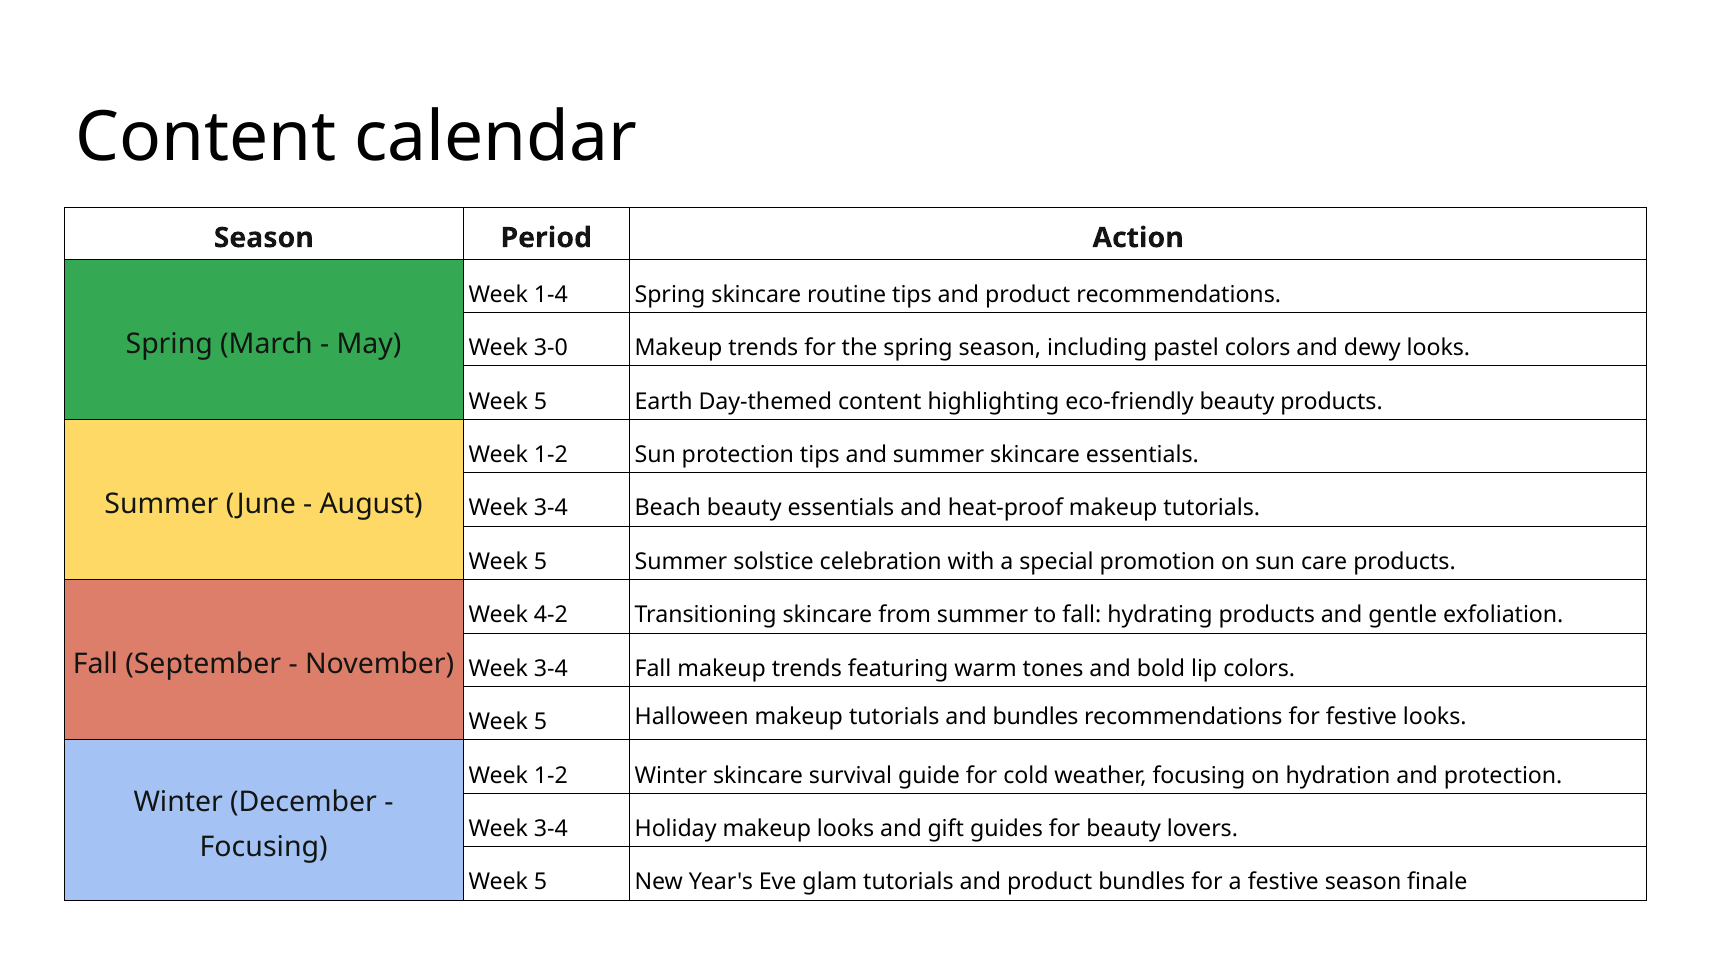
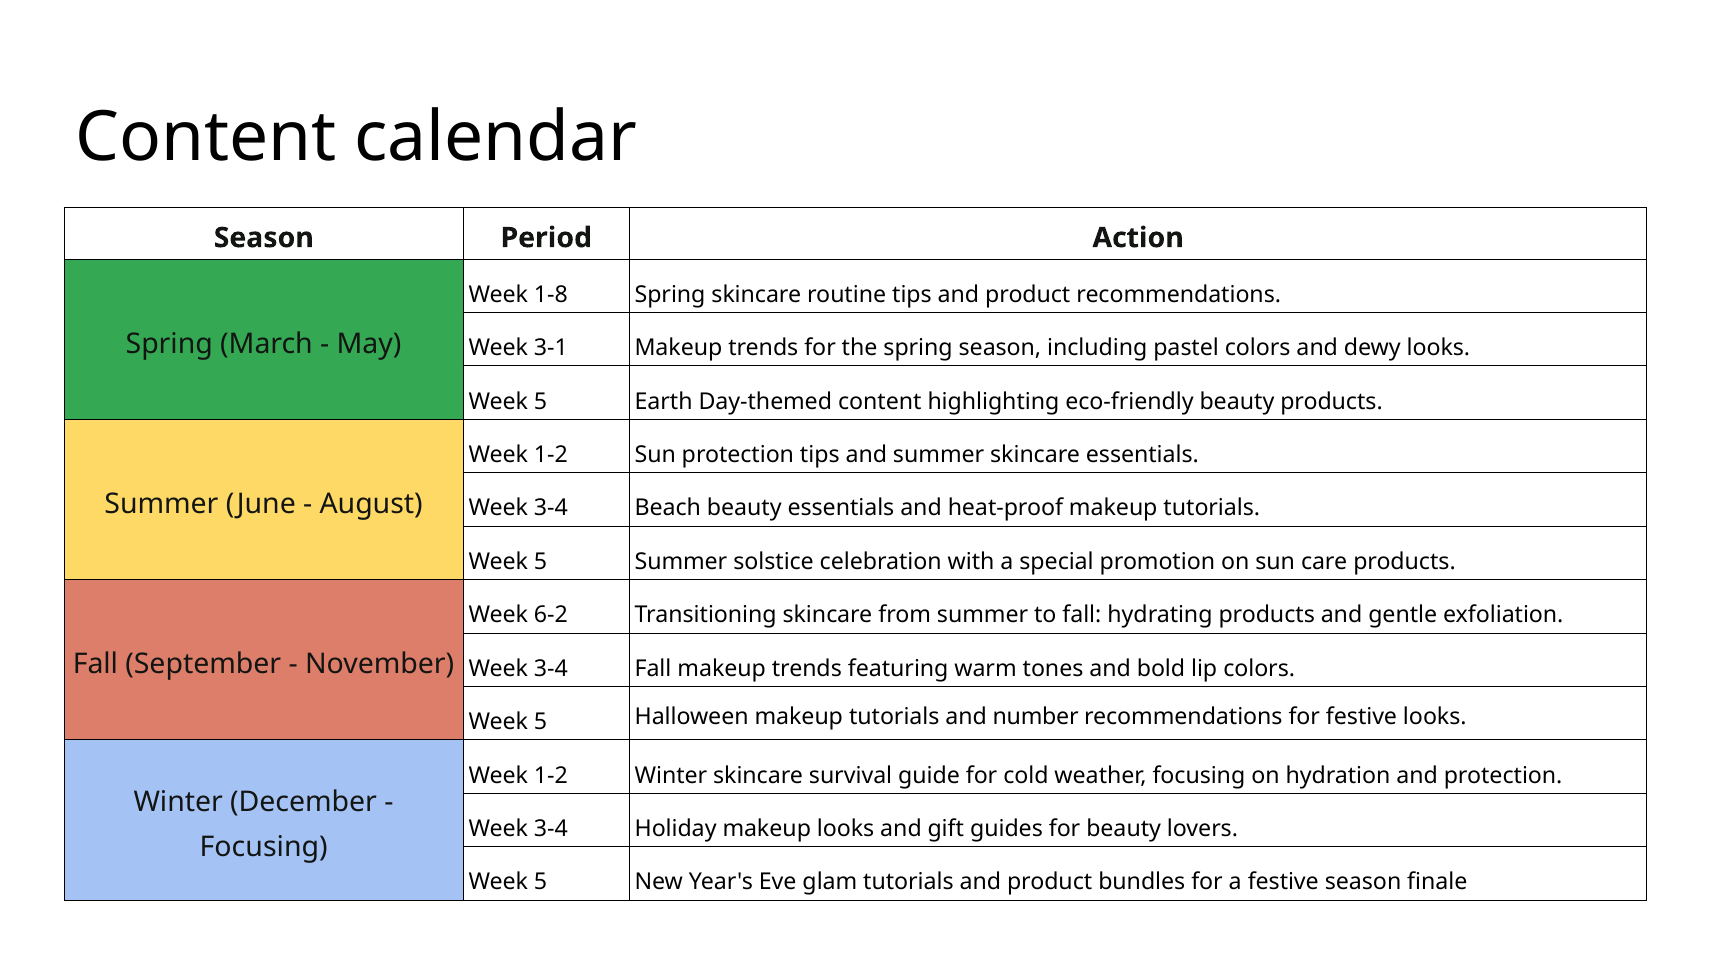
1-4: 1-4 -> 1-8
3-0: 3-0 -> 3-1
4-2: 4-2 -> 6-2
and bundles: bundles -> number
